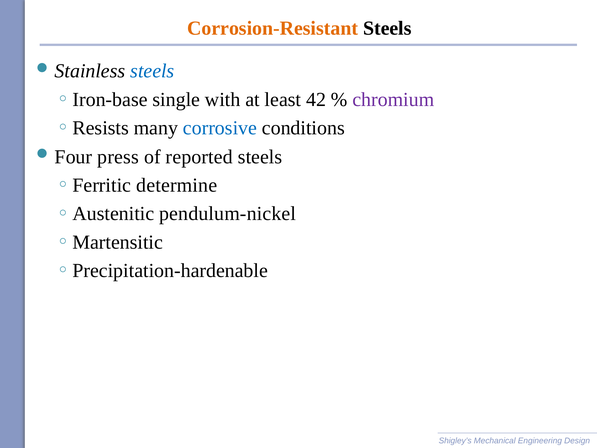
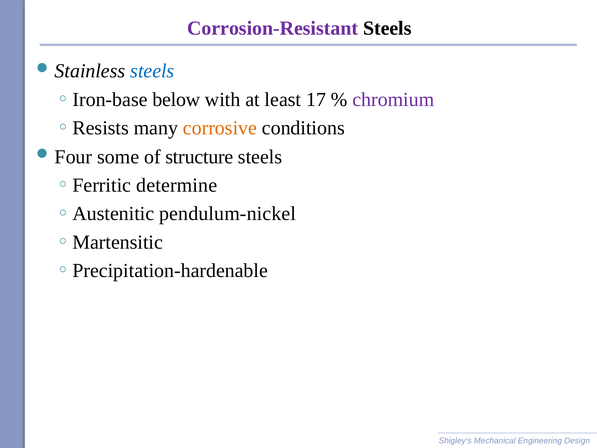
Corrosion-Resistant colour: orange -> purple
single: single -> below
42: 42 -> 17
corrosive colour: blue -> orange
press: press -> some
reported: reported -> structure
